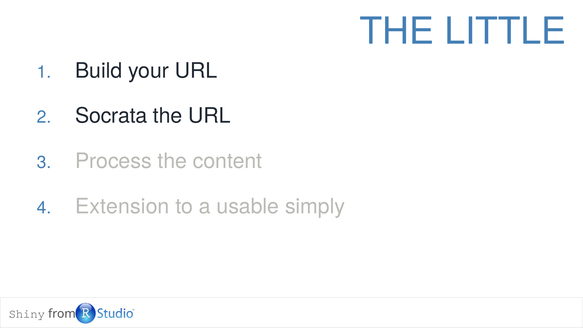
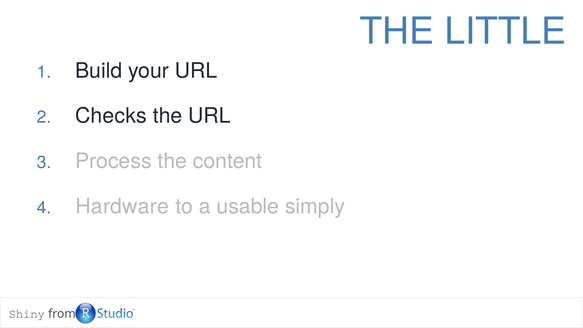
Socrata: Socrata -> Checks
Extension: Extension -> Hardware
